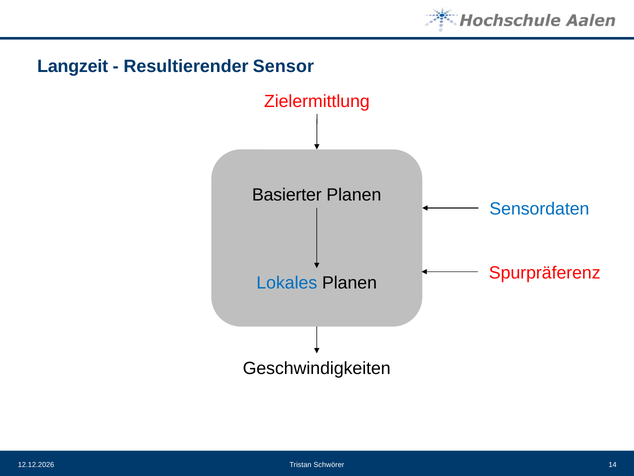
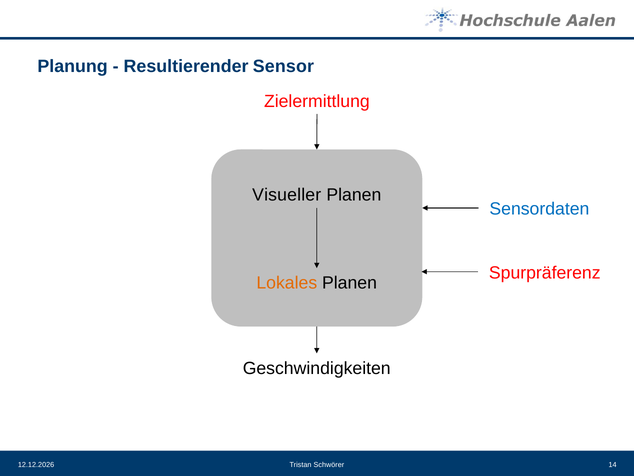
Langzeit: Langzeit -> Planung
Basierter: Basierter -> Visueller
Lokales colour: blue -> orange
